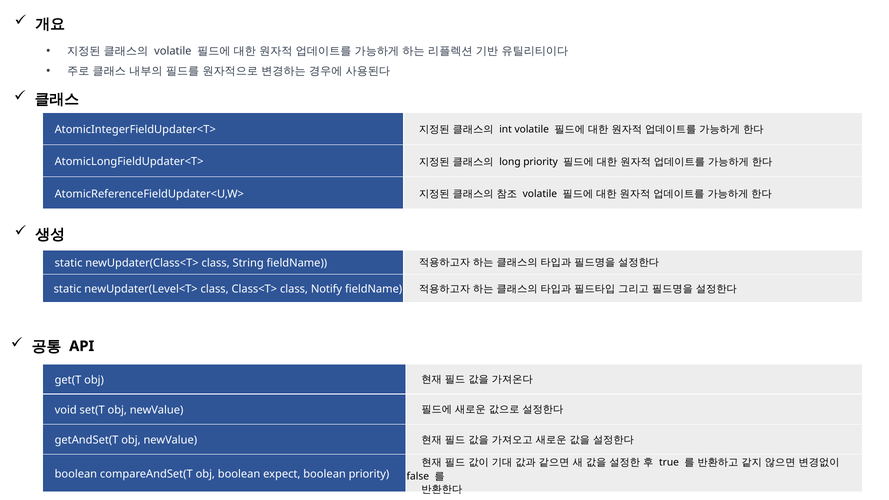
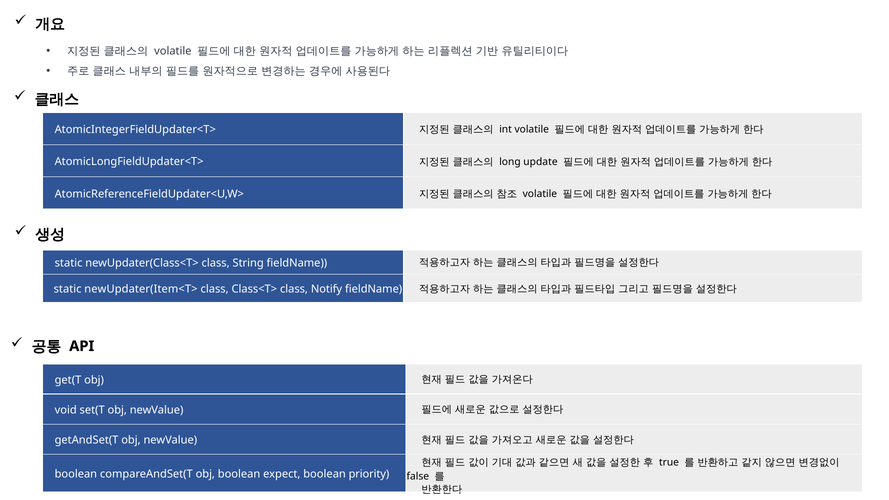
long priority: priority -> update
newUpdater(Level<T>: newUpdater(Level<T> -> newUpdater(Item<T>
